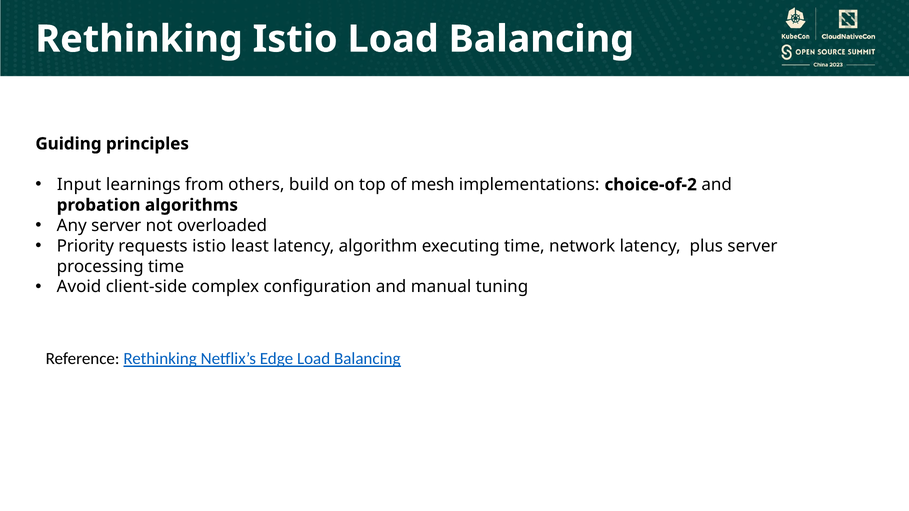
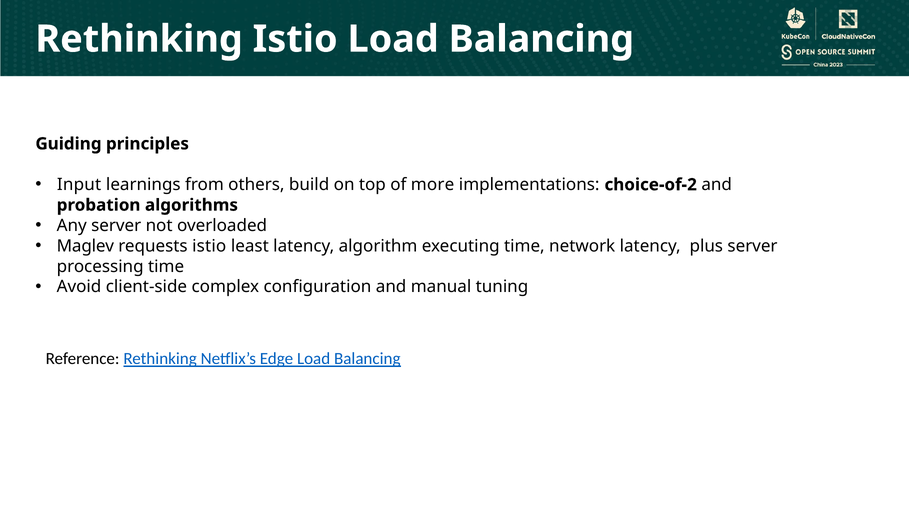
mesh: mesh -> more
Priority: Priority -> Maglev
